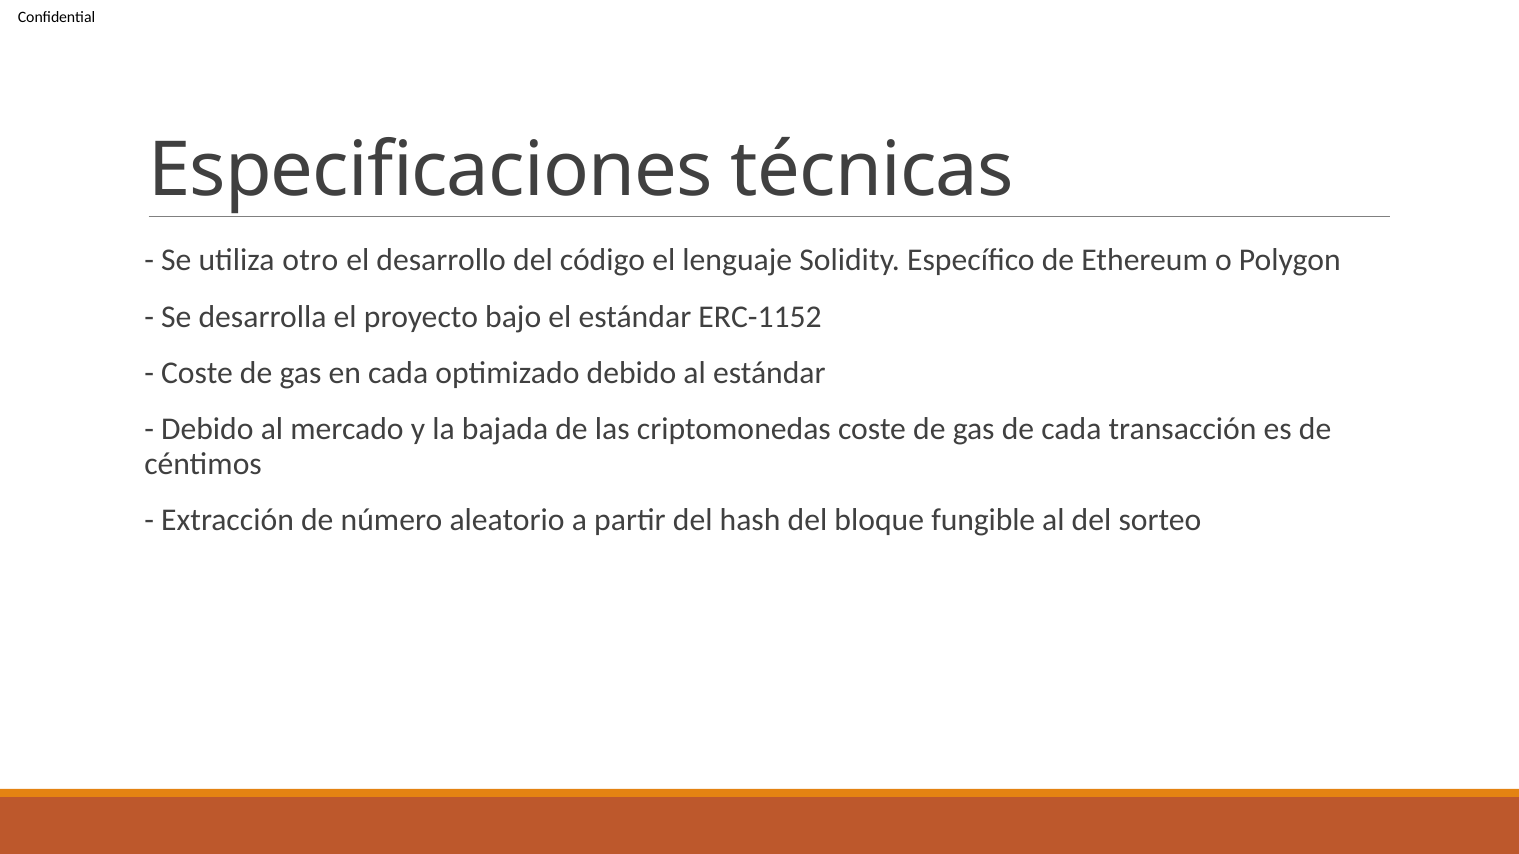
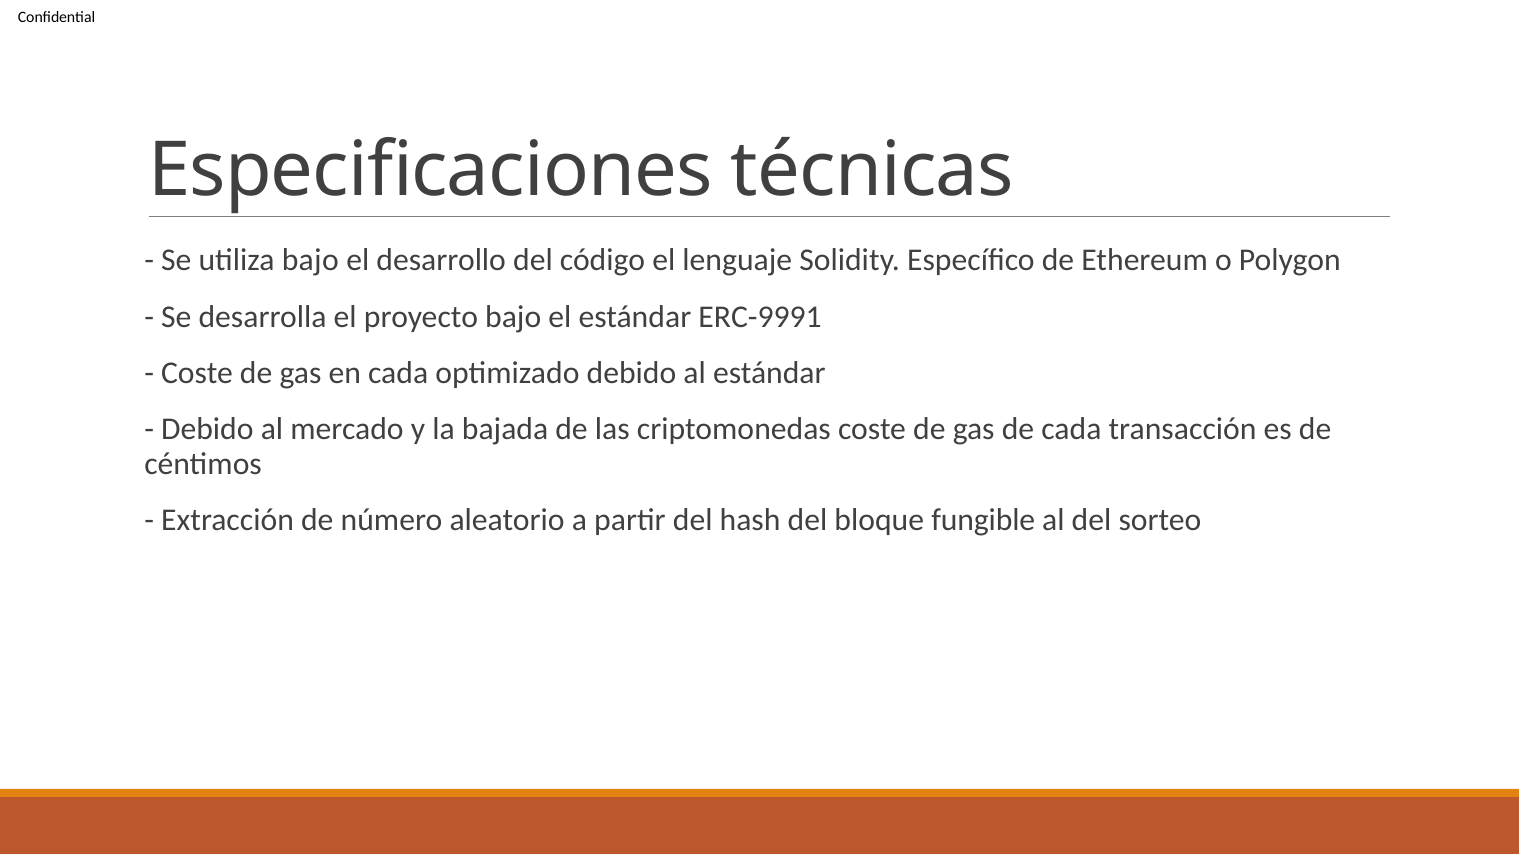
utiliza otro: otro -> bajo
ERC-1152: ERC-1152 -> ERC-9991
